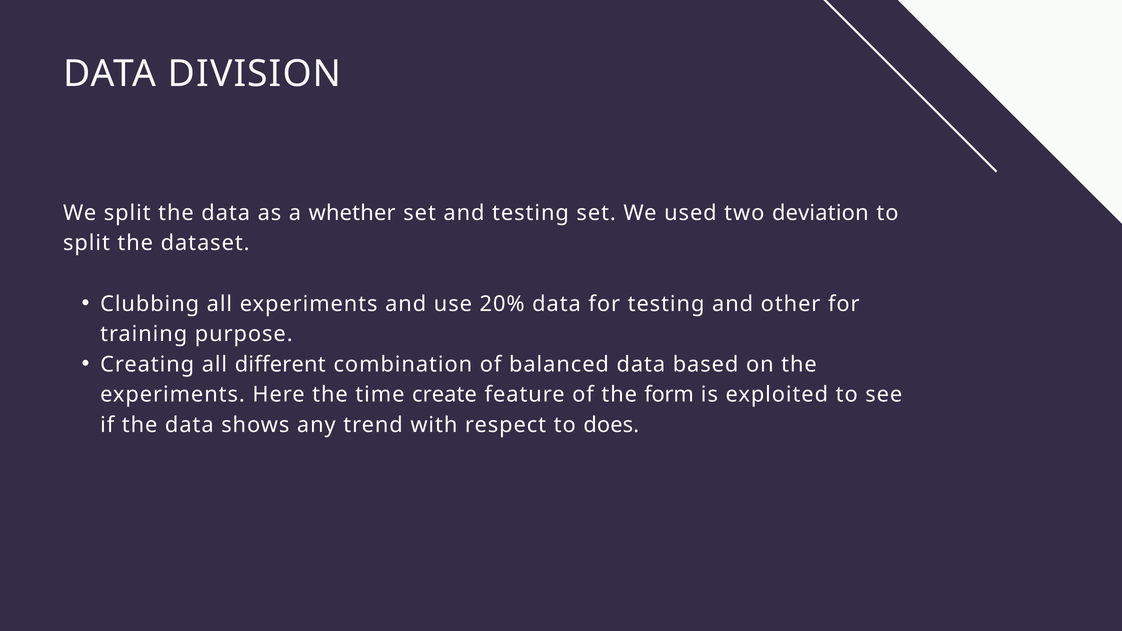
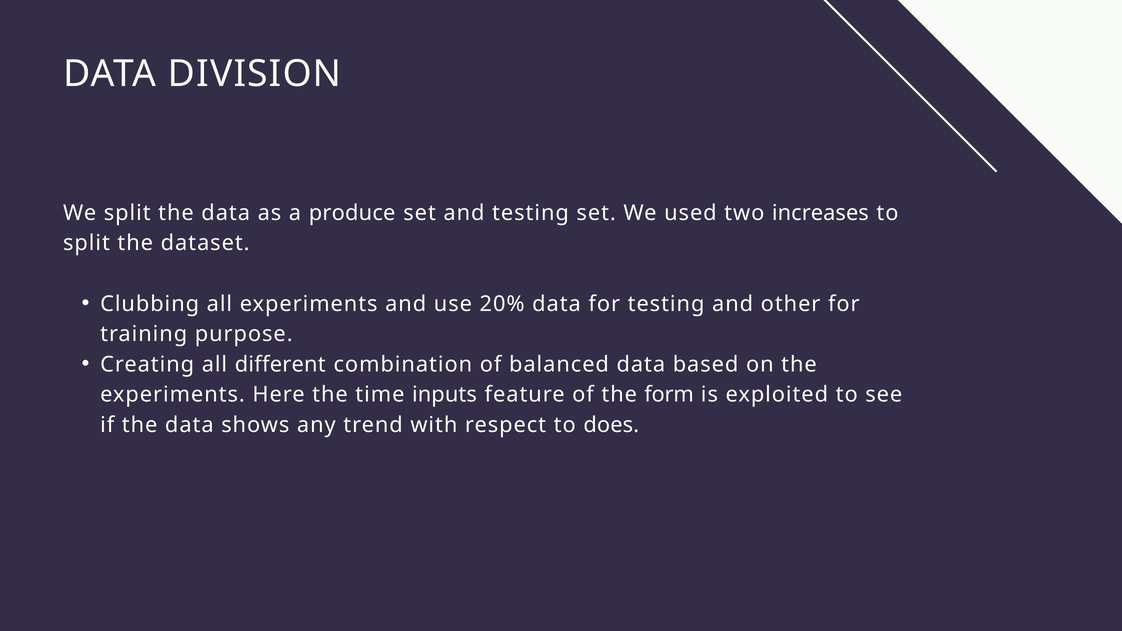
whether: whether -> produce
deviation: deviation -> increases
create: create -> inputs
